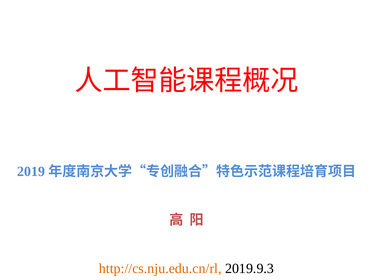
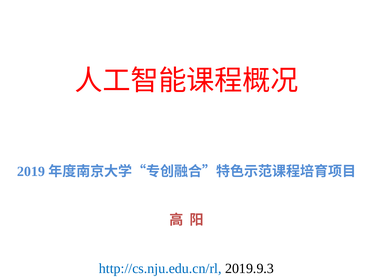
http://cs.nju.edu.cn/rl colour: orange -> blue
